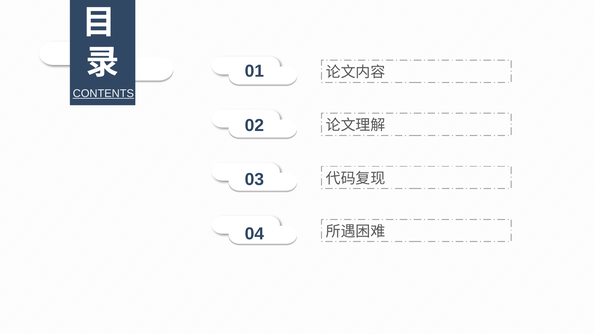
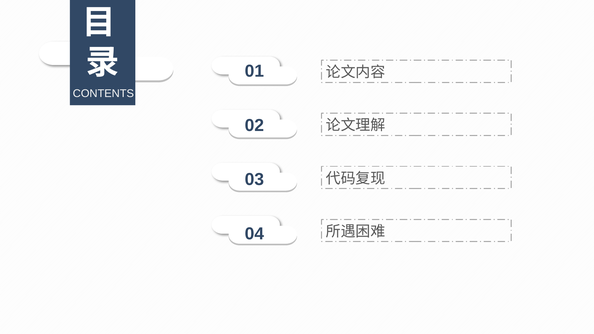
CONTENTS underline: present -> none
